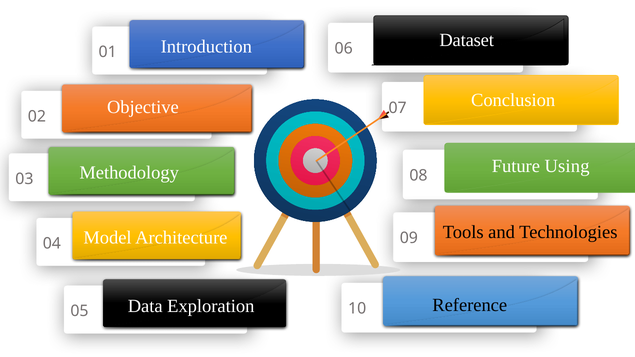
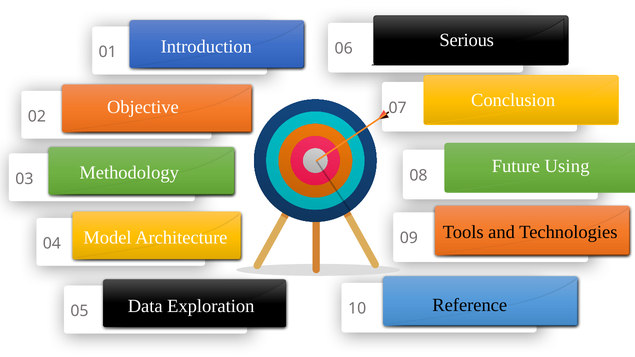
Dataset: Dataset -> Serious
